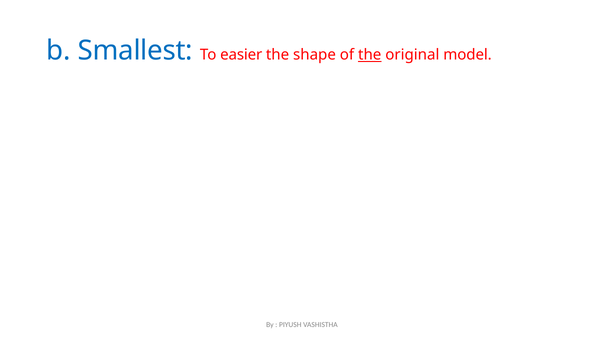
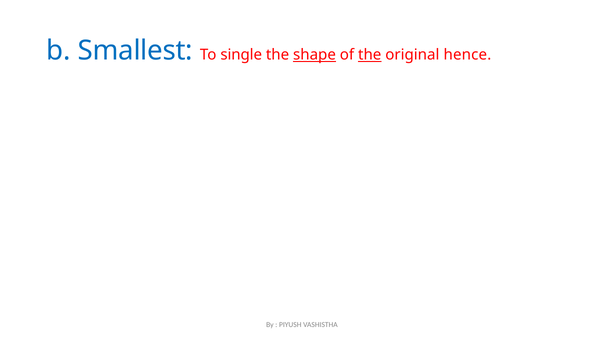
easier: easier -> single
shape underline: none -> present
model: model -> hence
